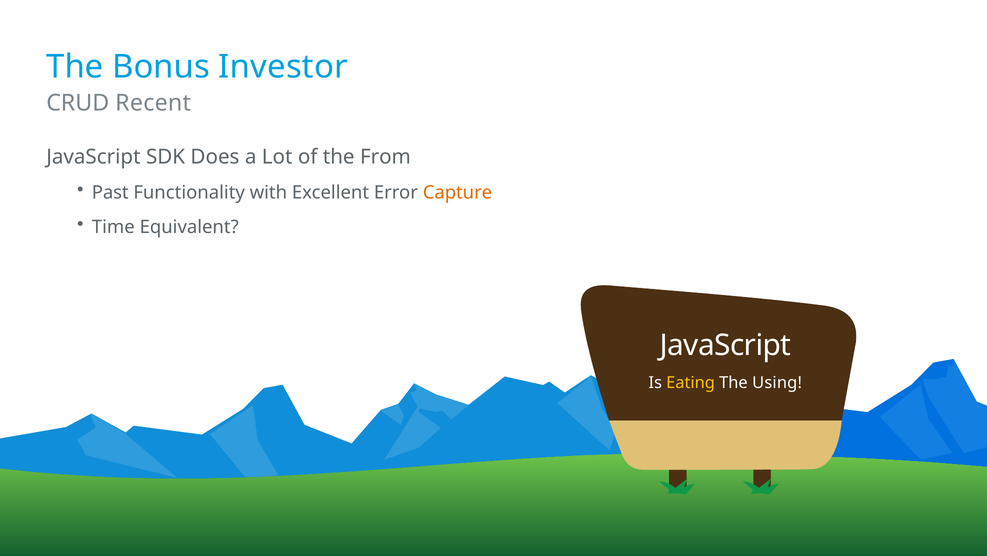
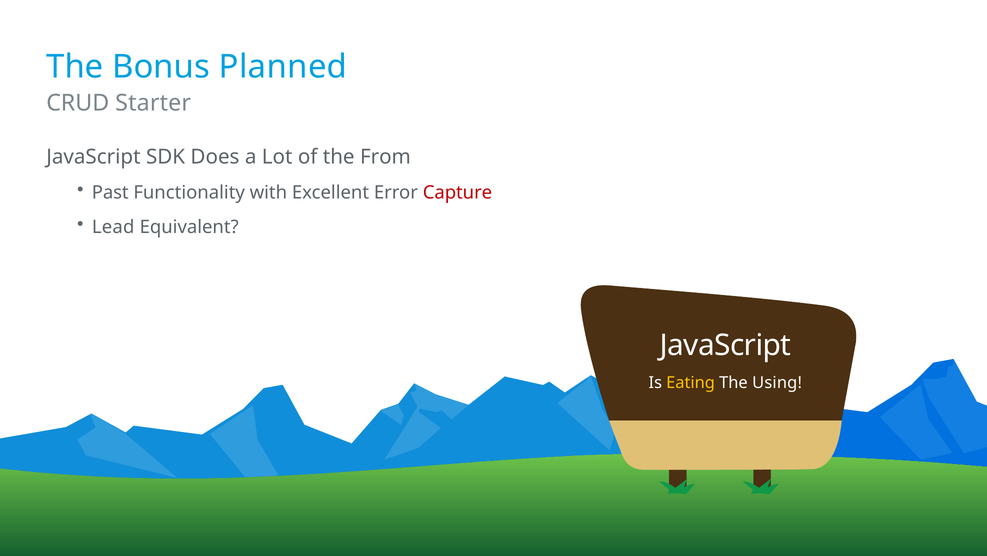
Investor: Investor -> Planned
Recent: Recent -> Starter
Capture colour: orange -> red
Time: Time -> Lead
